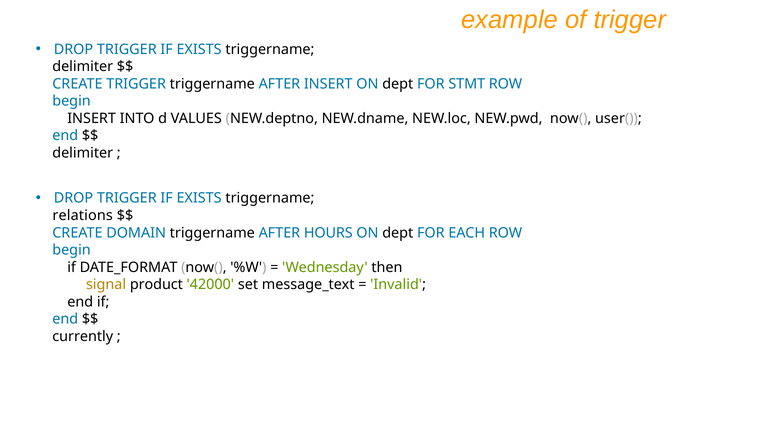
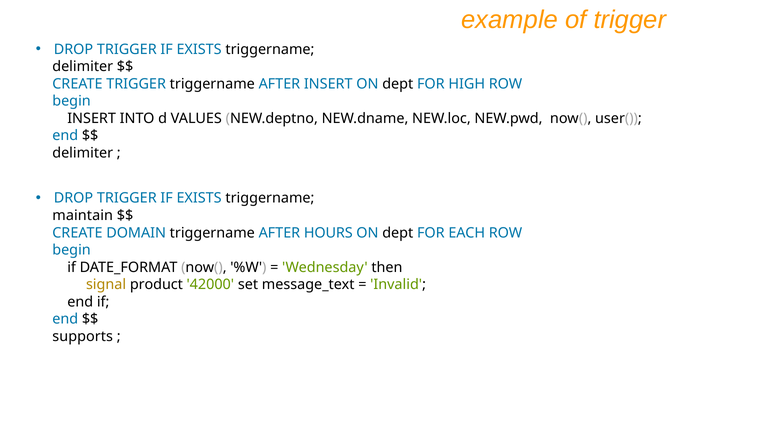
STMT: STMT -> HIGH
relations: relations -> maintain
currently: currently -> supports
